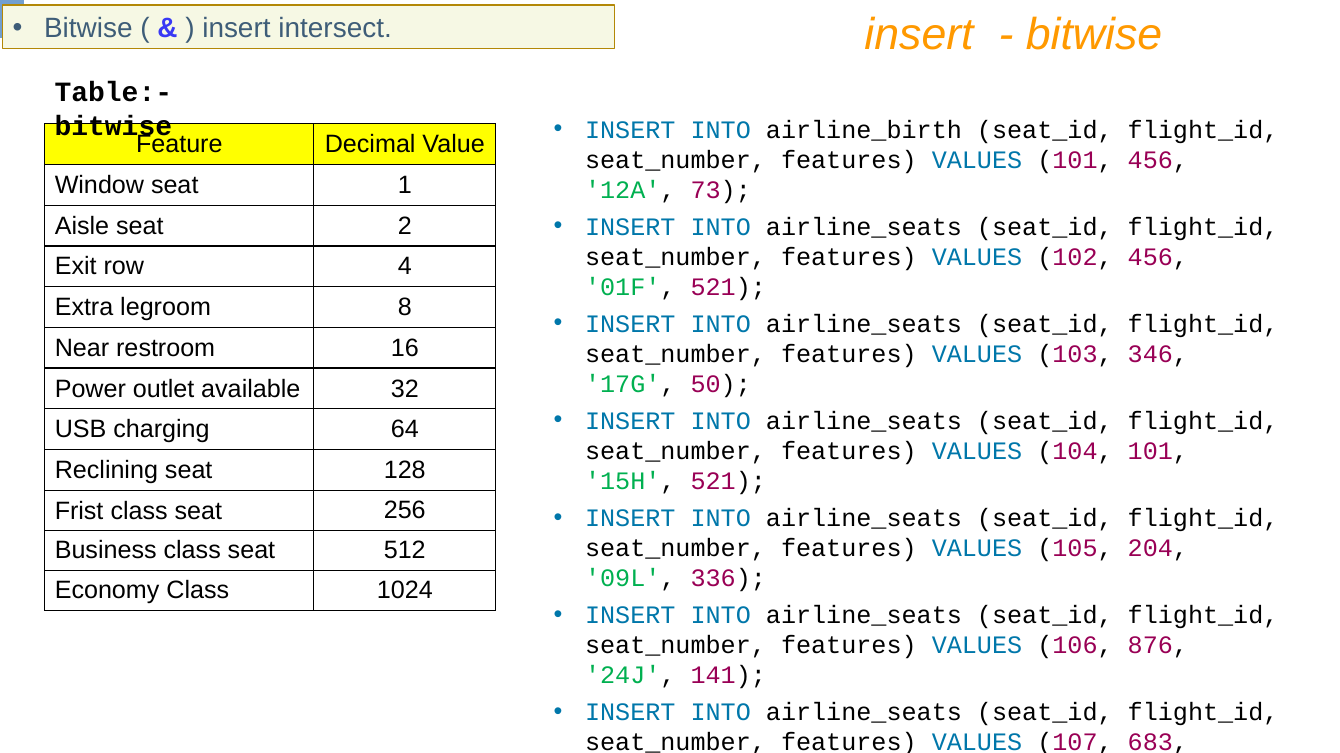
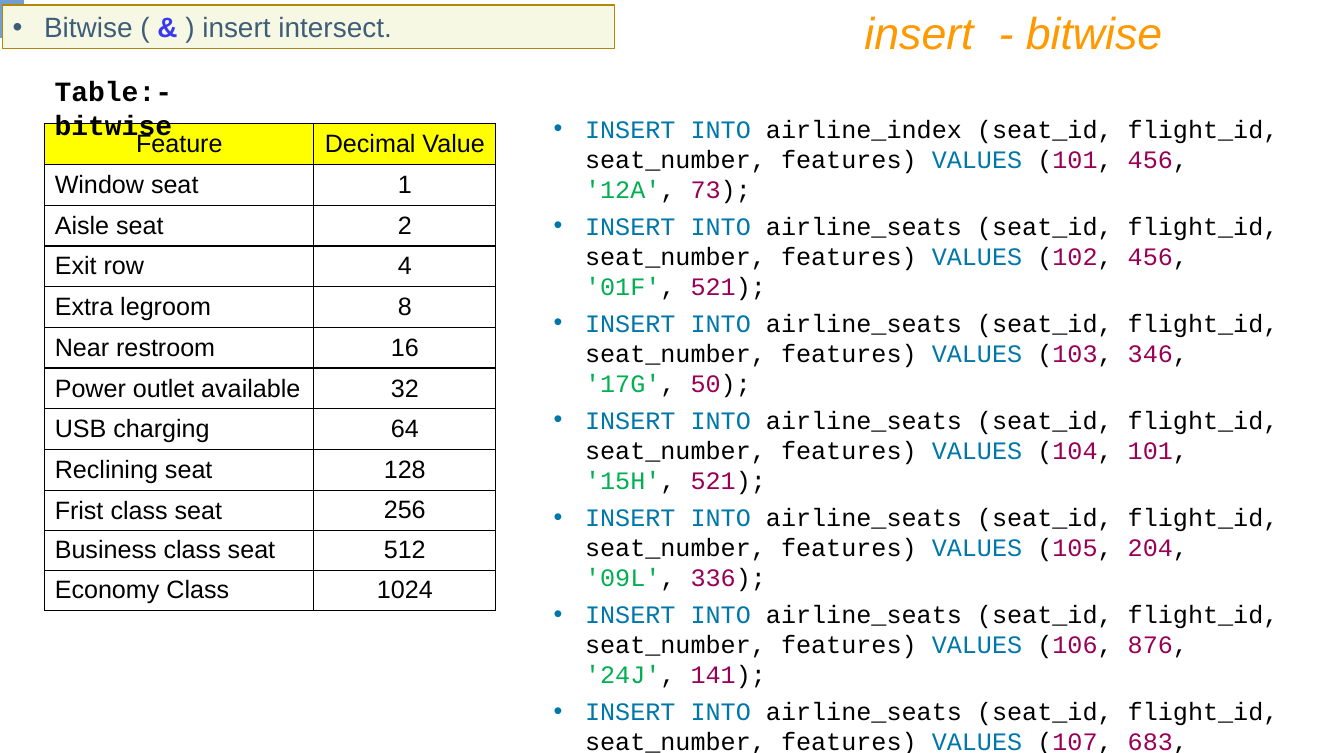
airline_birth: airline_birth -> airline_index
